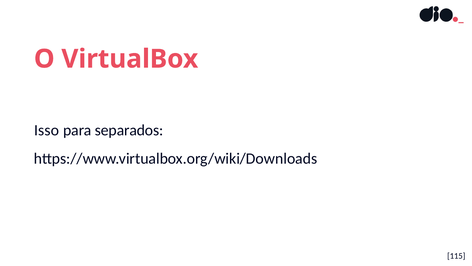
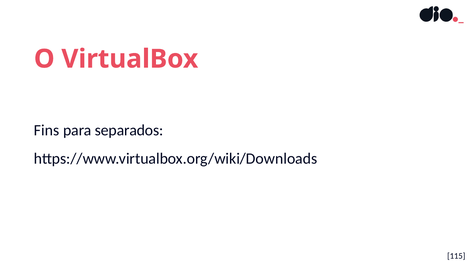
Isso: Isso -> Fins
